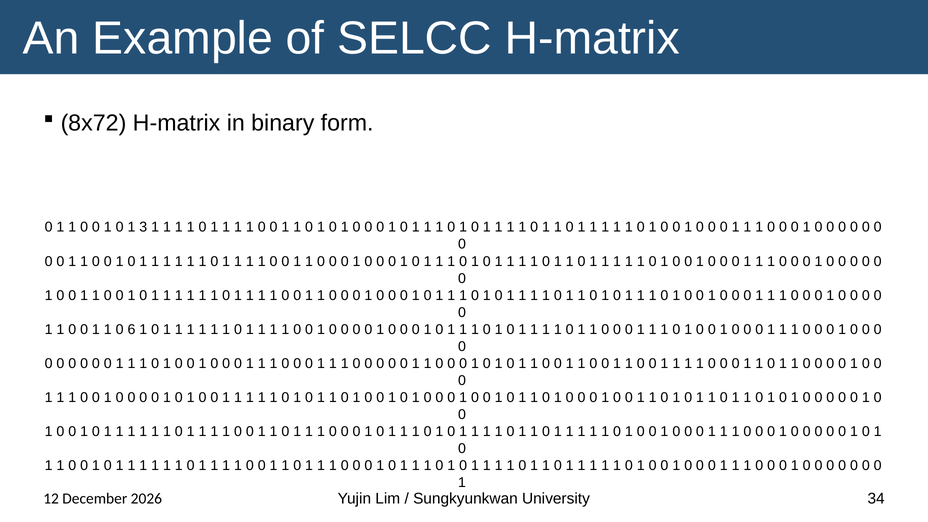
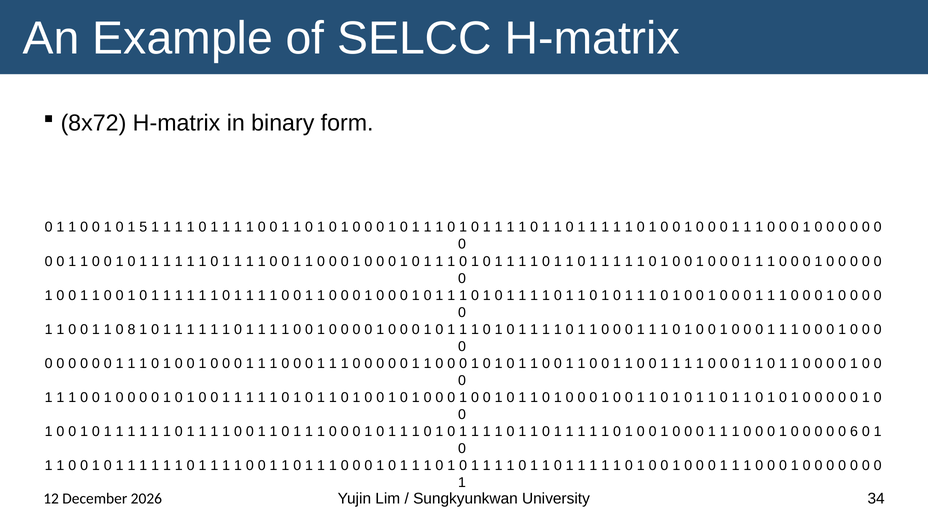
3: 3 -> 5
6: 6 -> 8
1 at (854, 432): 1 -> 6
